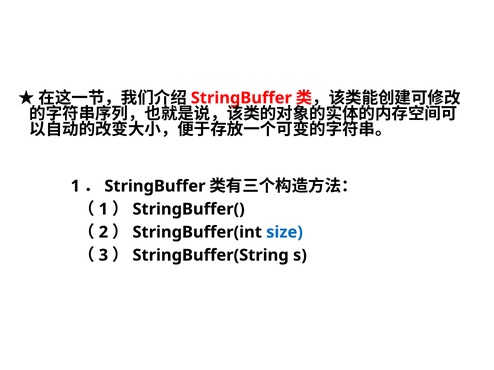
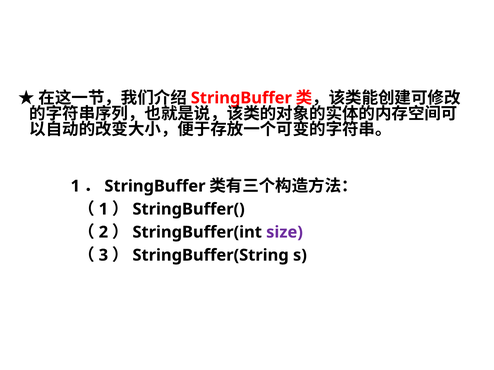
size colour: blue -> purple
